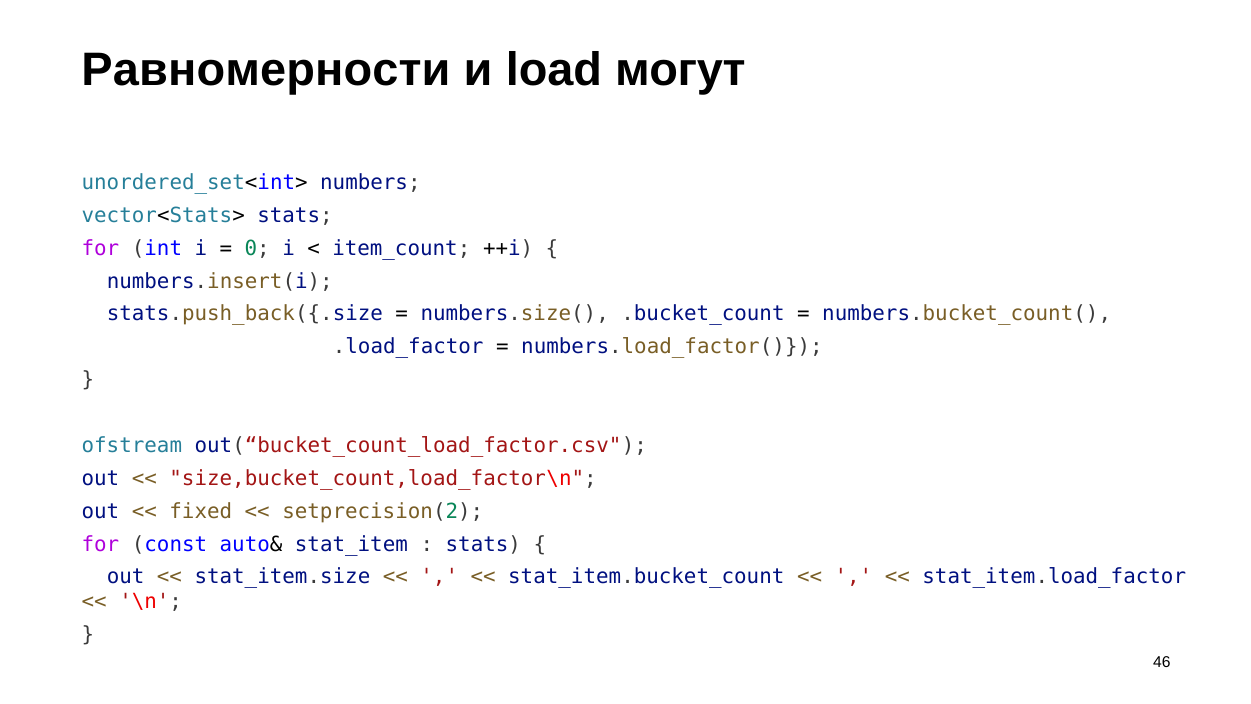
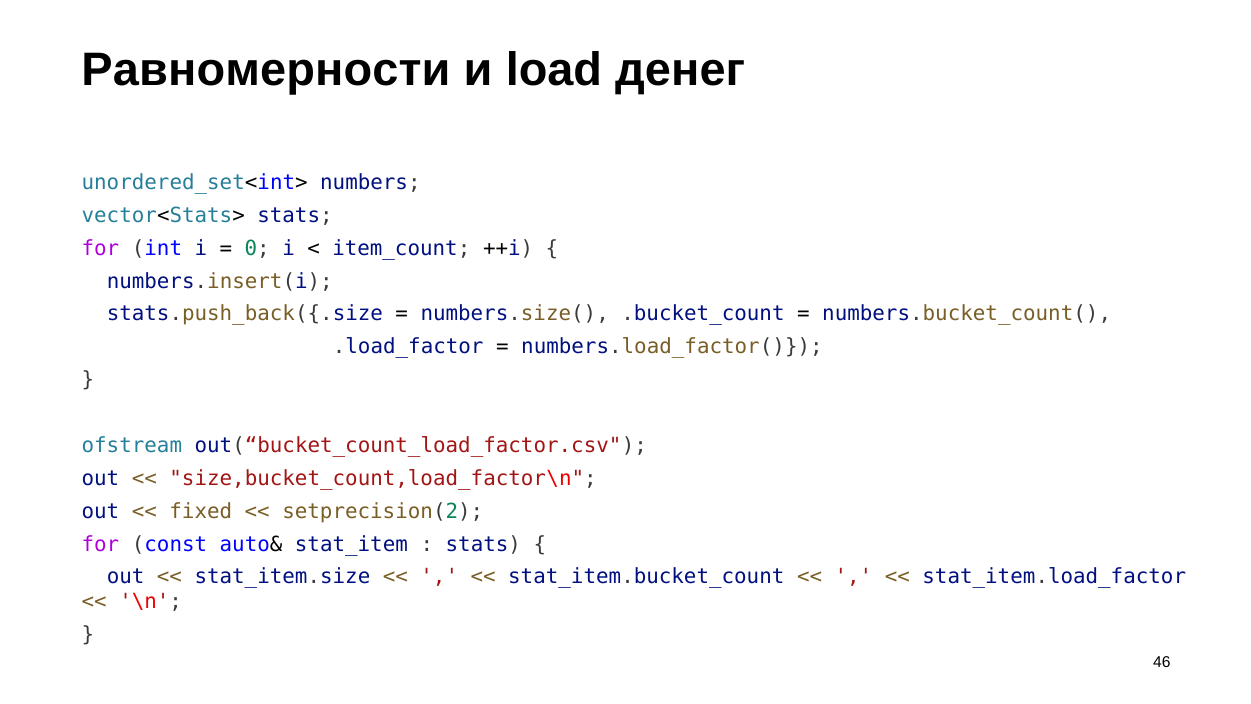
могут: могут -> денег
